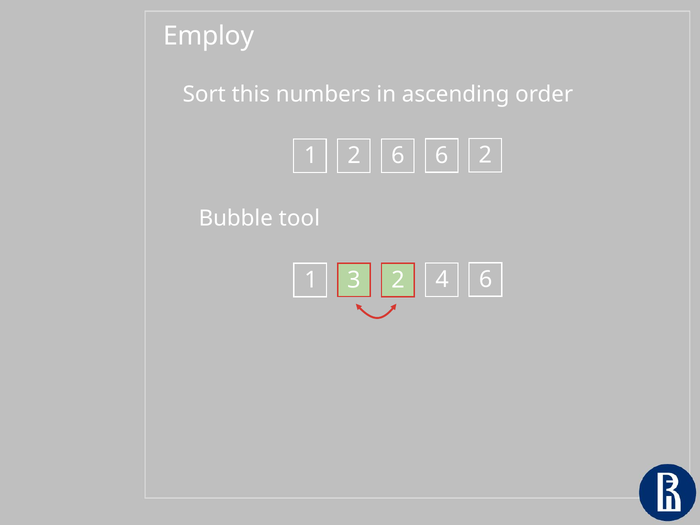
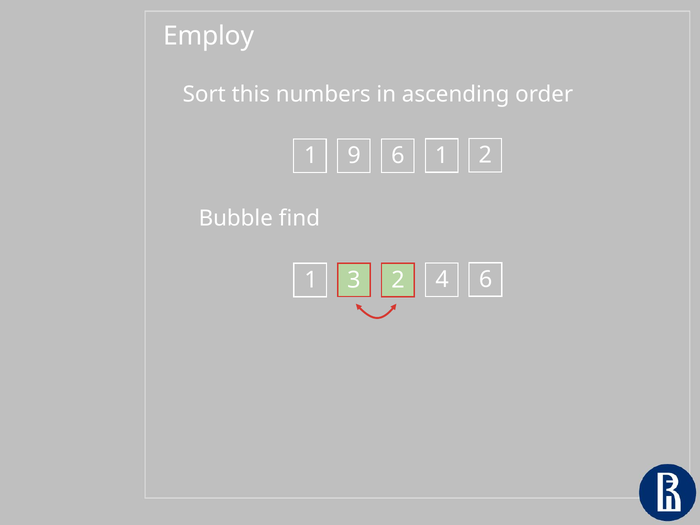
1 2: 2 -> 9
6 6: 6 -> 1
tool: tool -> find
